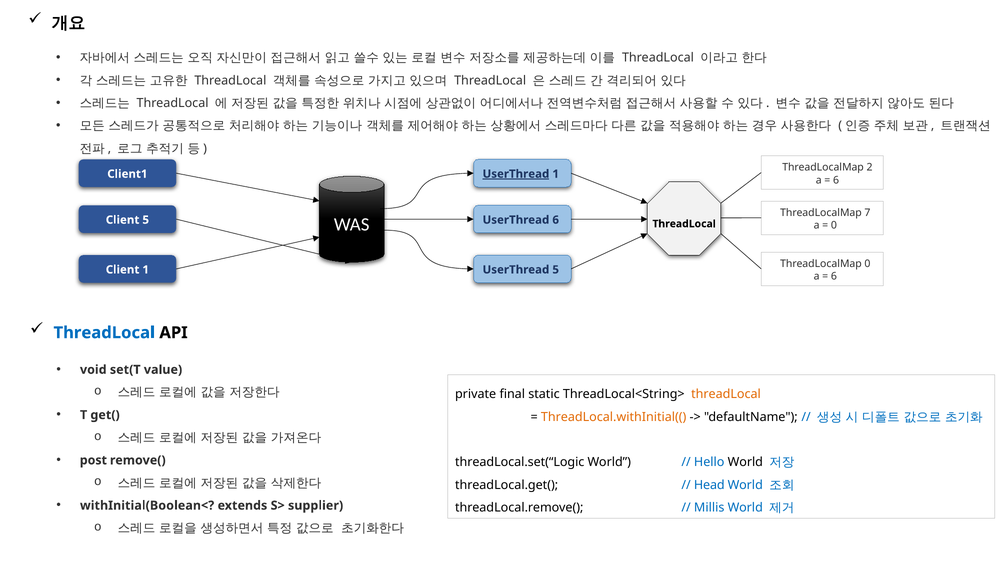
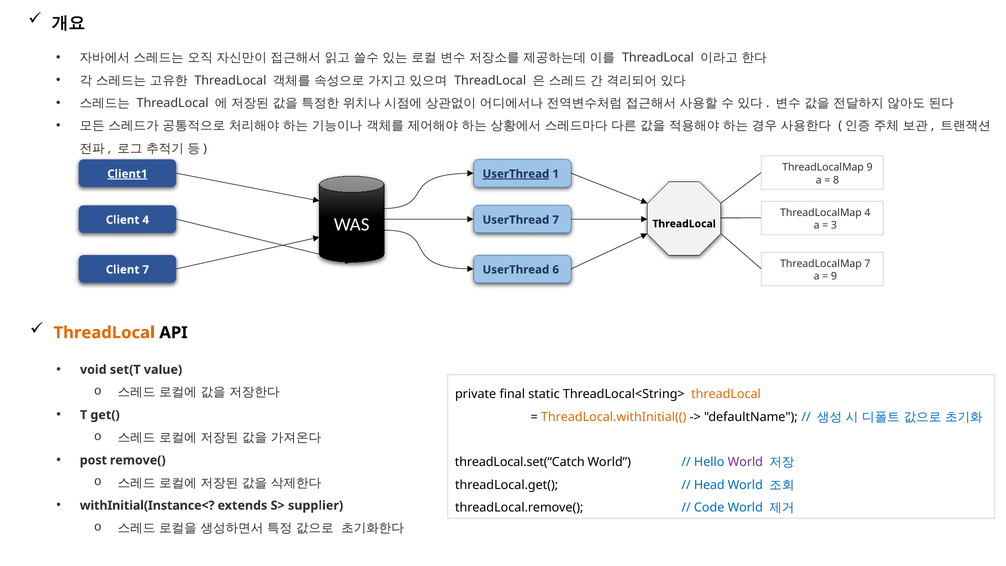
ThreadLocalMap 2: 2 -> 9
Client1 underline: none -> present
6 at (836, 180): 6 -> 8
ThreadLocalMap 7: 7 -> 4
Client 5: 5 -> 4
UserThread 6: 6 -> 7
0 at (834, 225): 0 -> 3
ThreadLocalMap 0: 0 -> 7
Client 1: 1 -> 7
UserThread 5: 5 -> 6
6 at (834, 276): 6 -> 9
ThreadLocal at (104, 333) colour: blue -> orange
threadLocal.set(“Logic: threadLocal.set(“Logic -> threadLocal.set(“Catch
World at (745, 462) colour: black -> purple
withInitial(Boolean<: withInitial(Boolean< -> withInitial(Instance<
Millis: Millis -> Code
